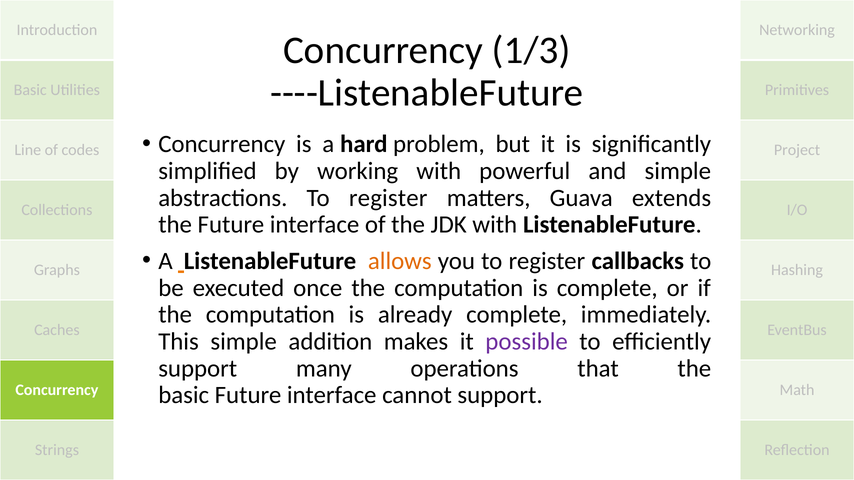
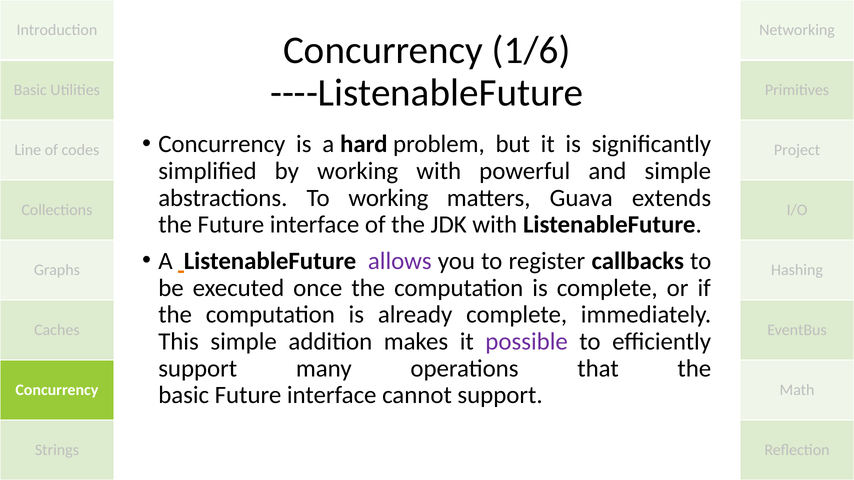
1/3: 1/3 -> 1/6
abstractions To register: register -> working
allows colour: orange -> purple
